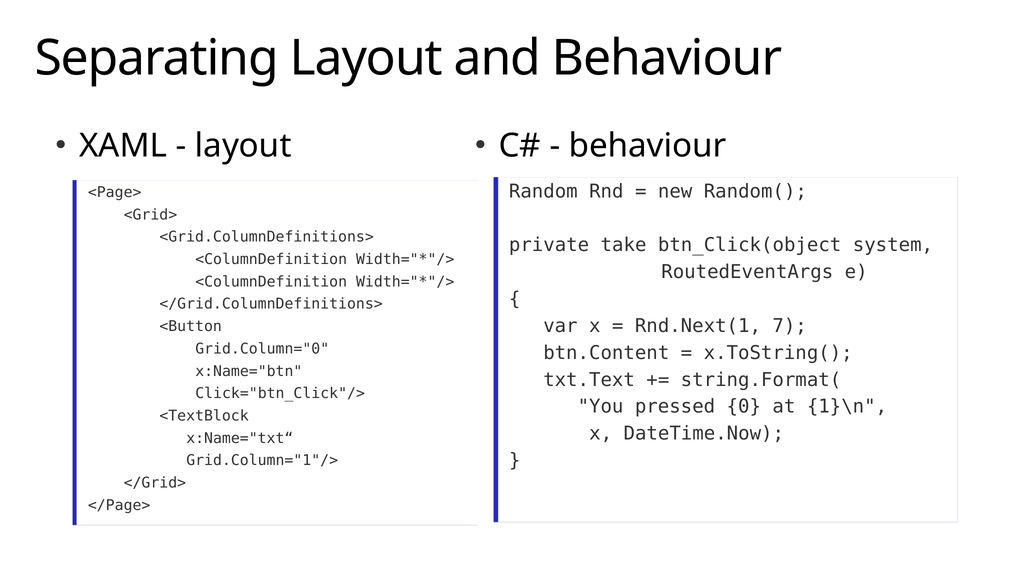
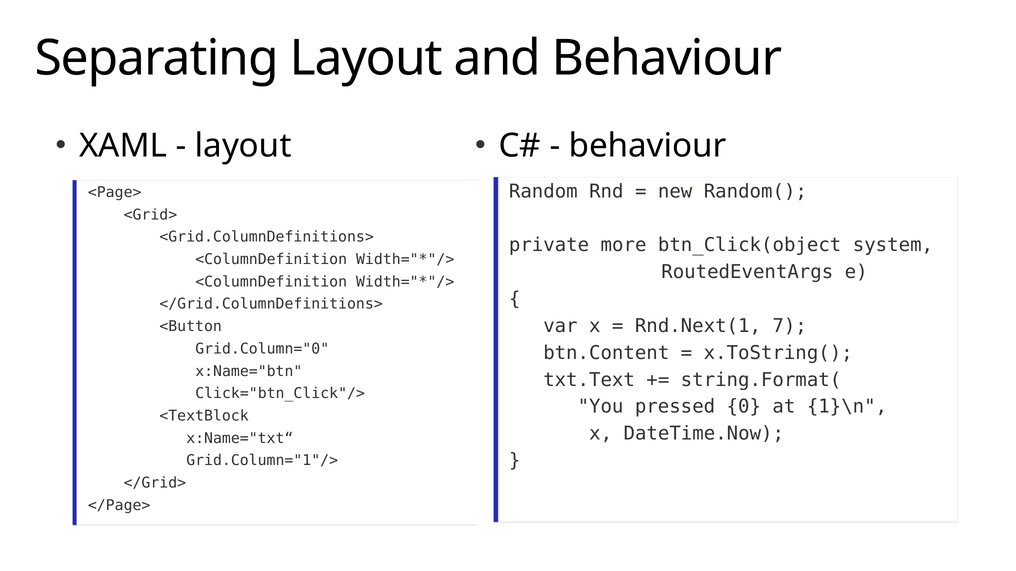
take: take -> more
